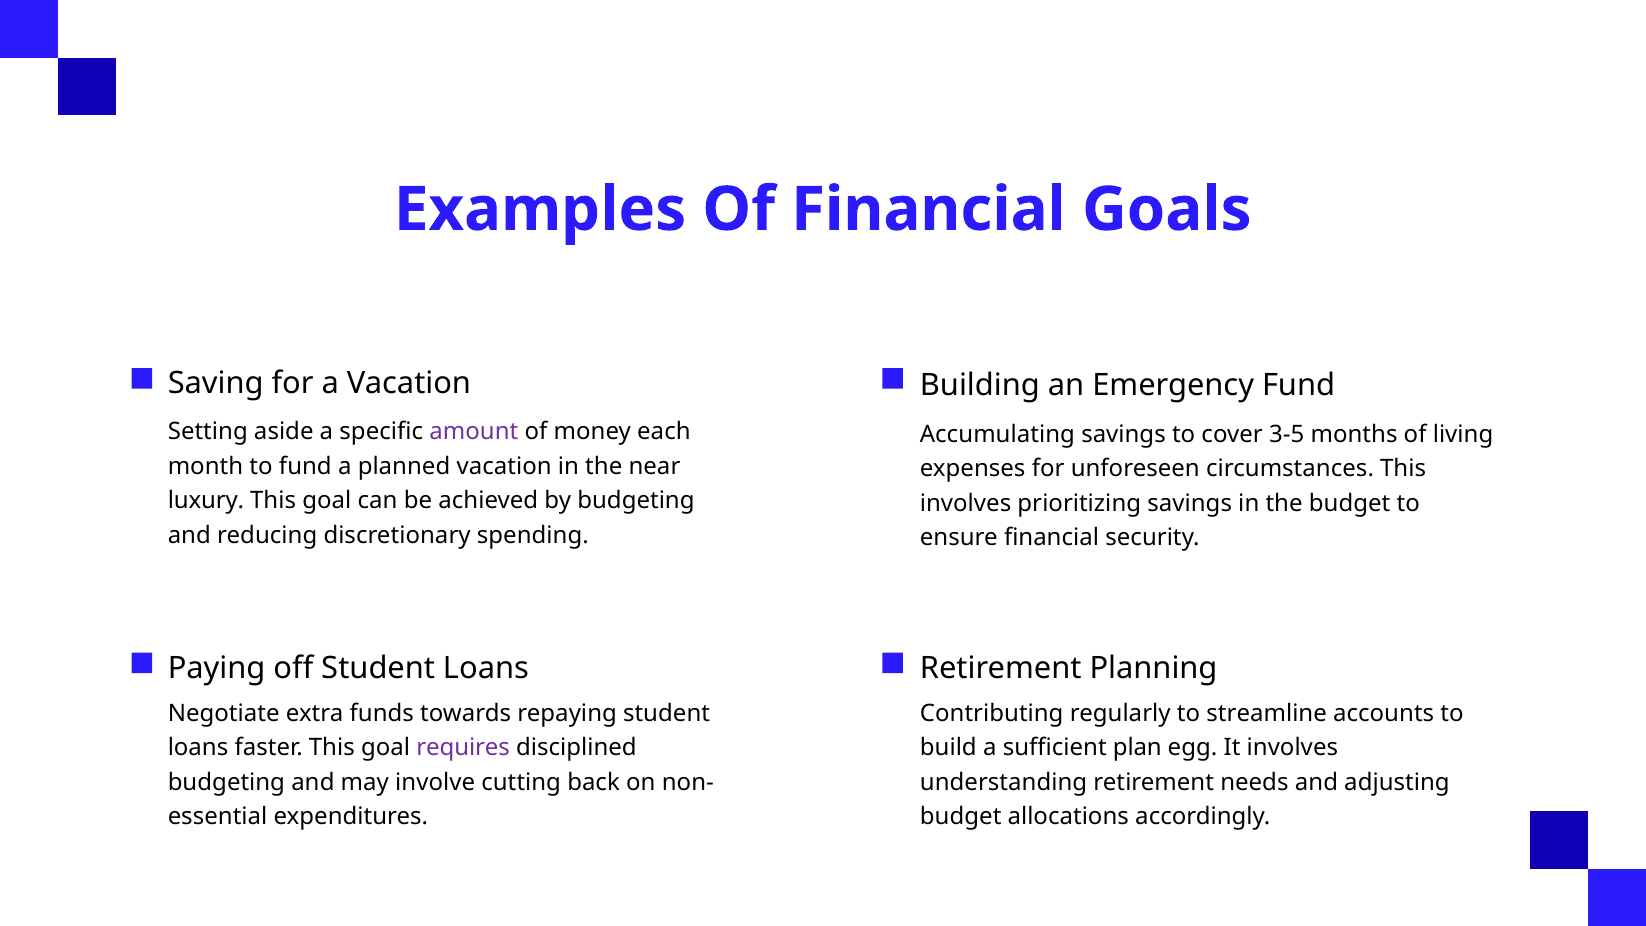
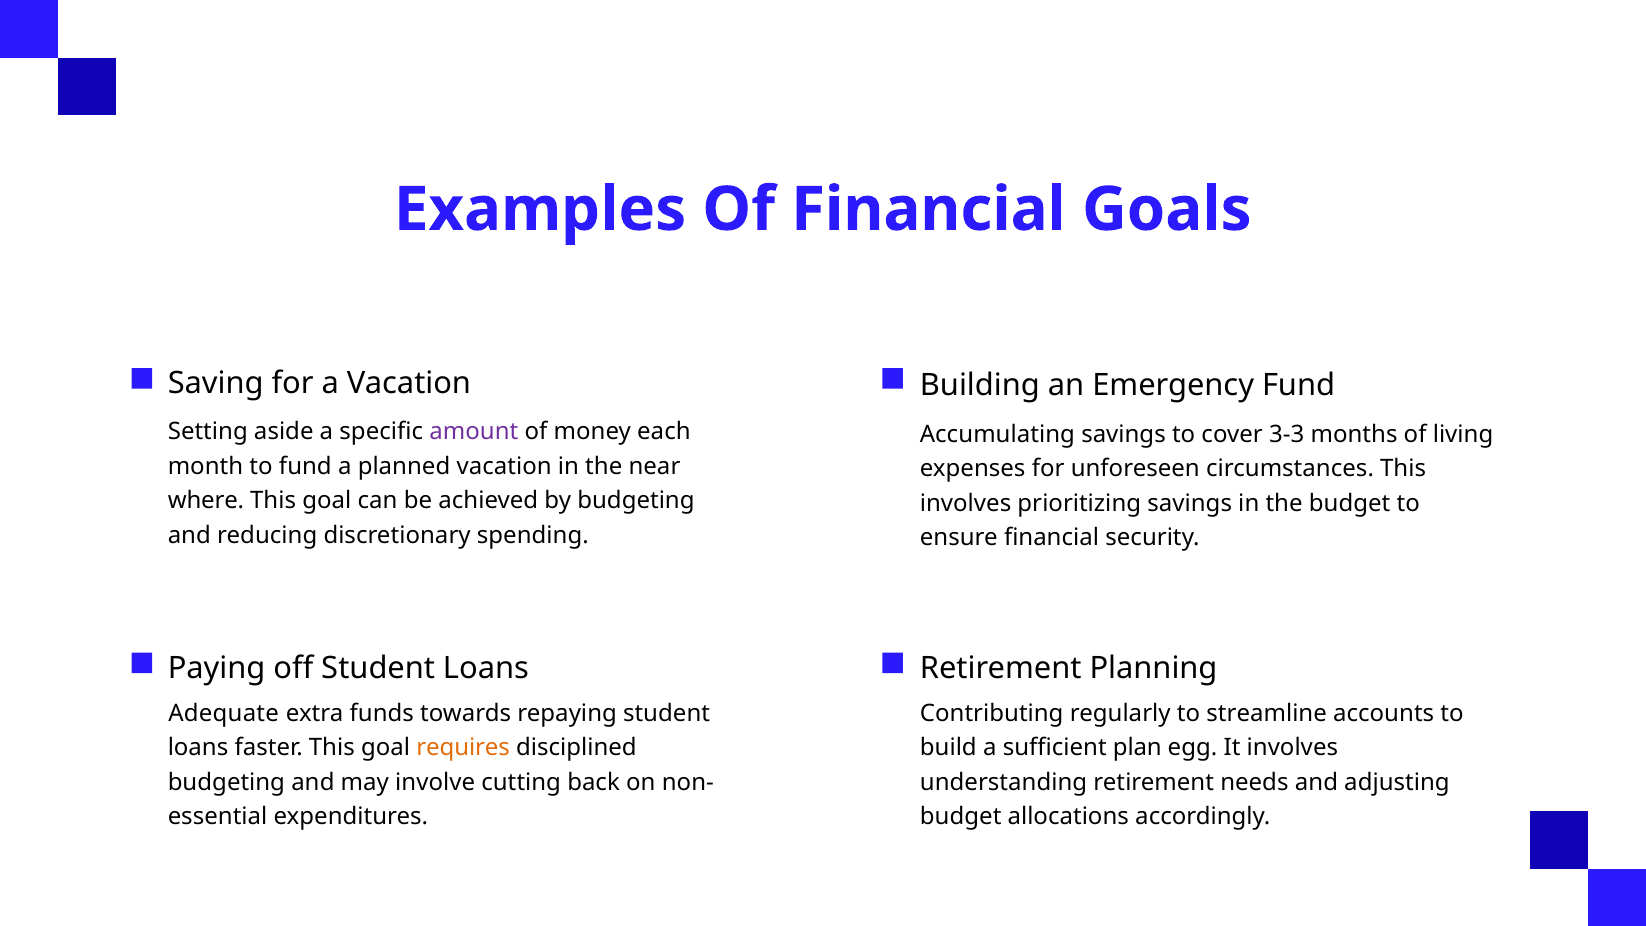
3-5: 3-5 -> 3-3
luxury: luxury -> where
Negotiate: Negotiate -> Adequate
requires colour: purple -> orange
